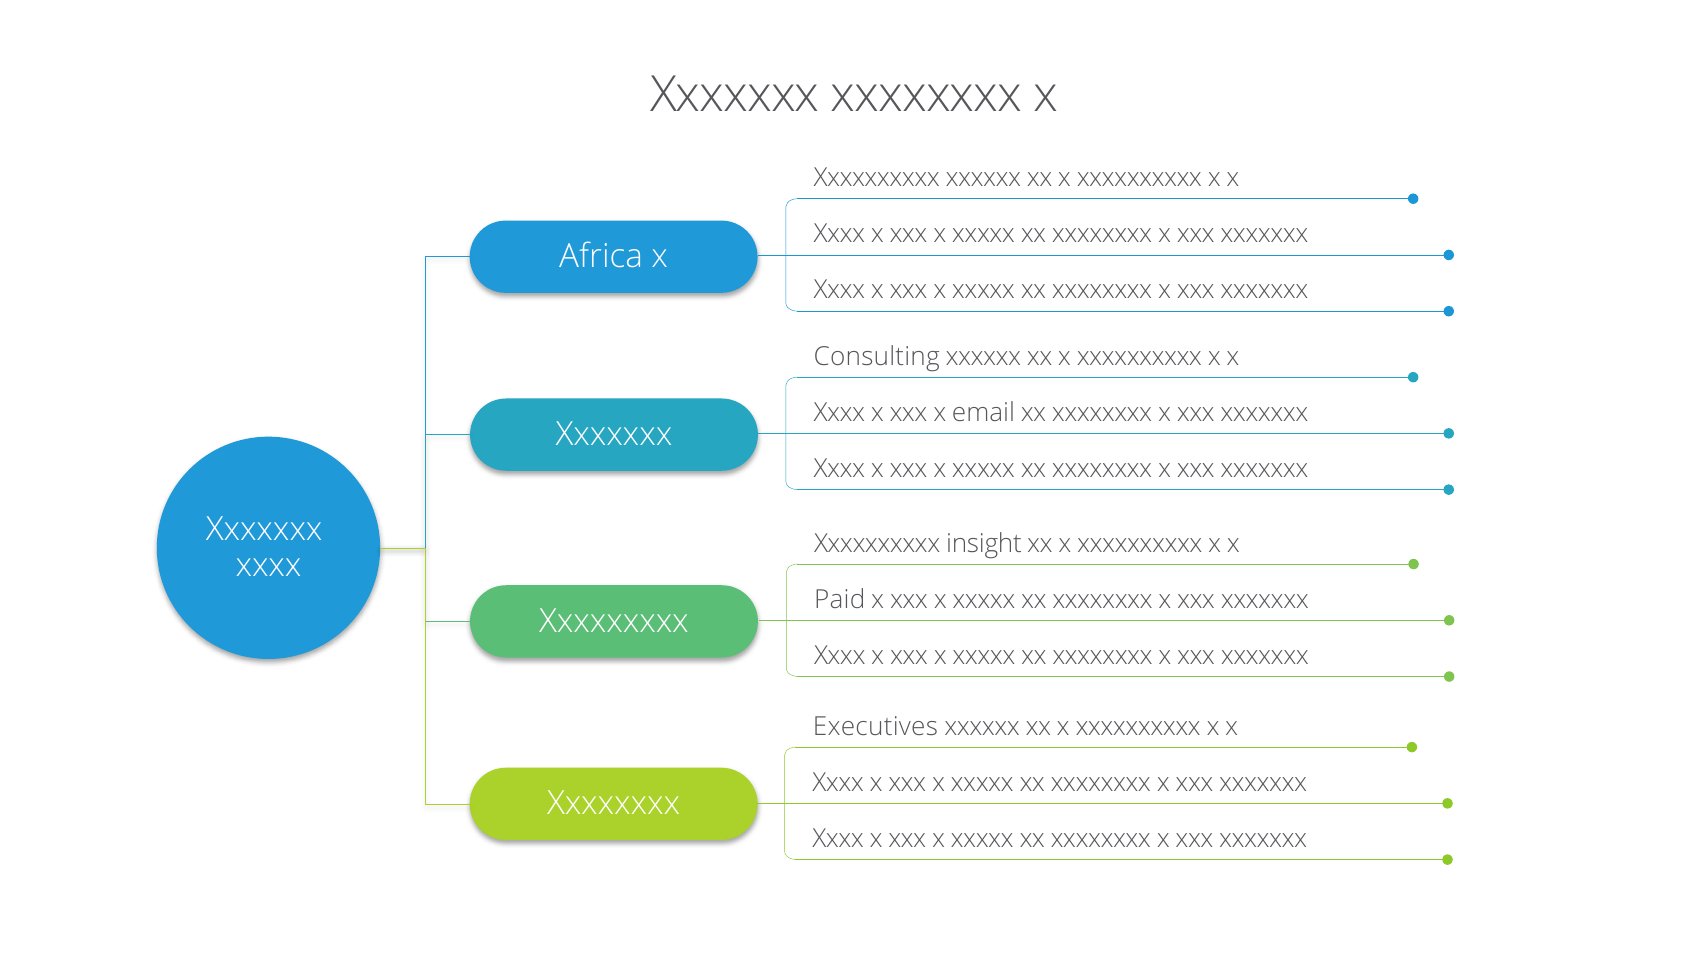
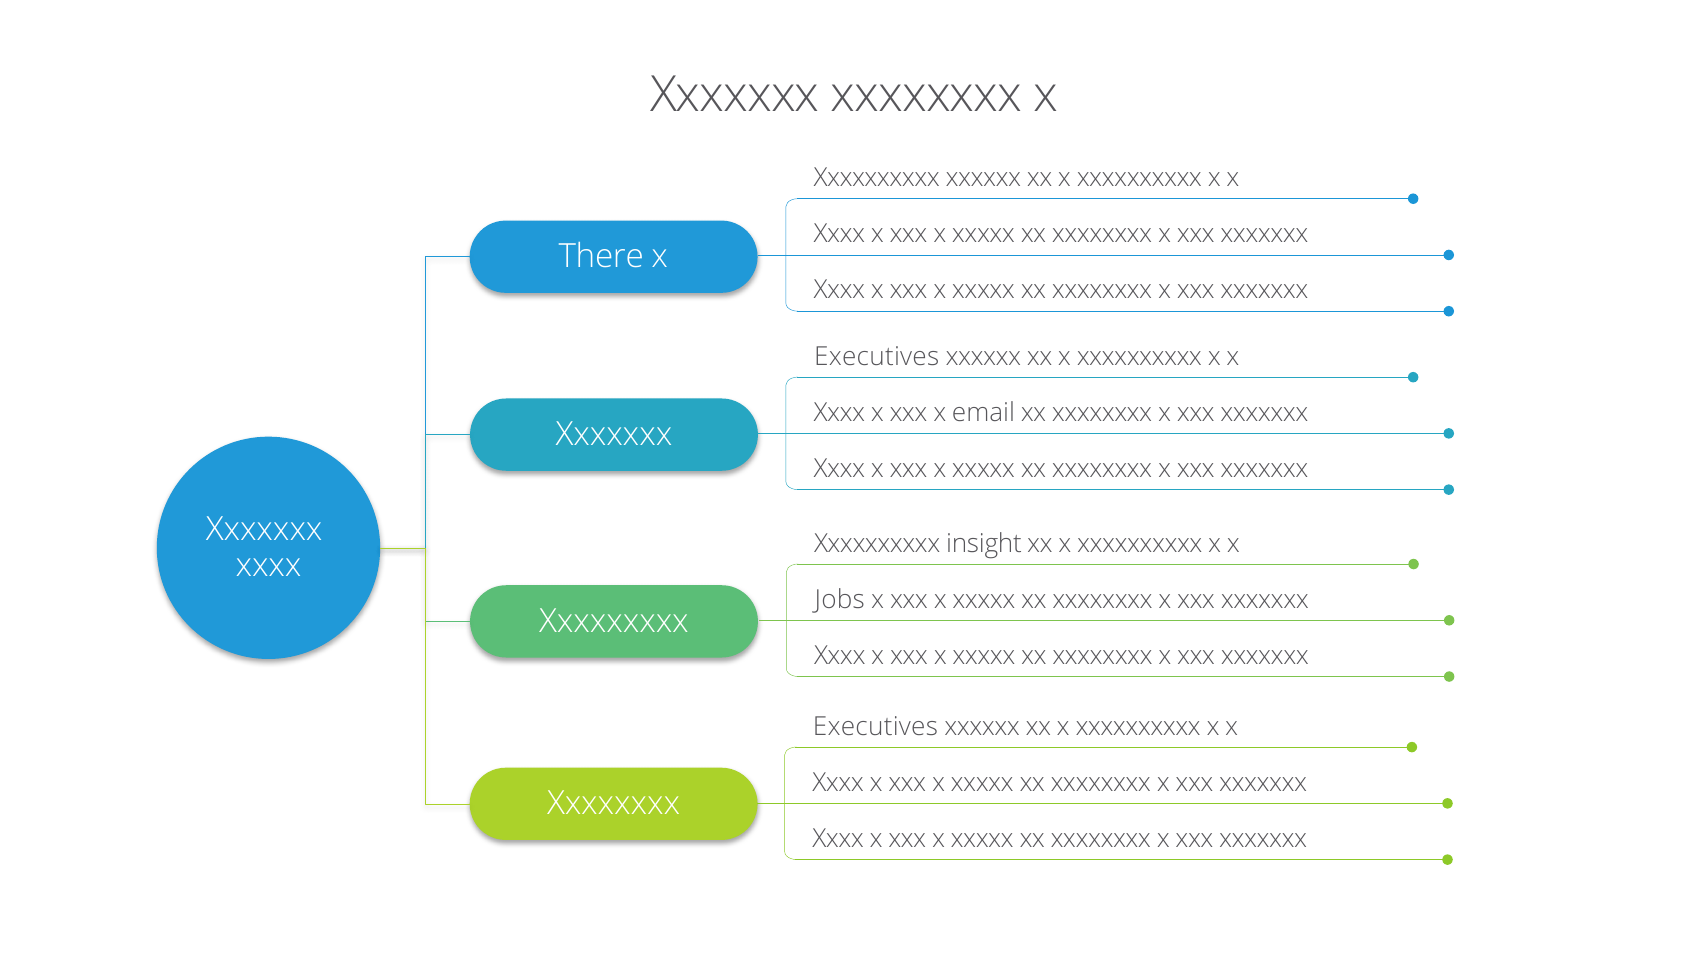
Africa: Africa -> There
Consulting at (877, 357): Consulting -> Executives
Paid: Paid -> Jobs
